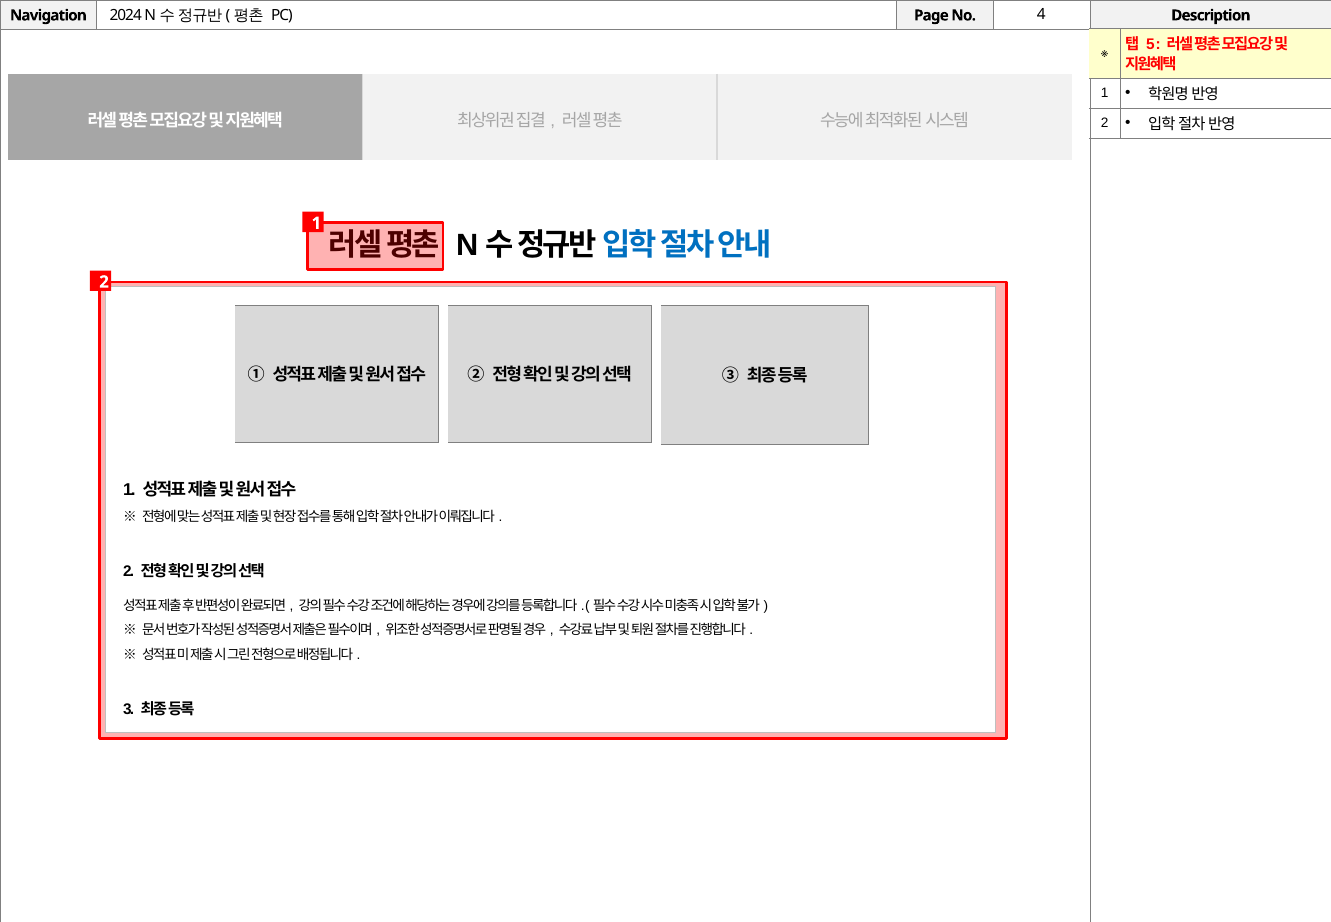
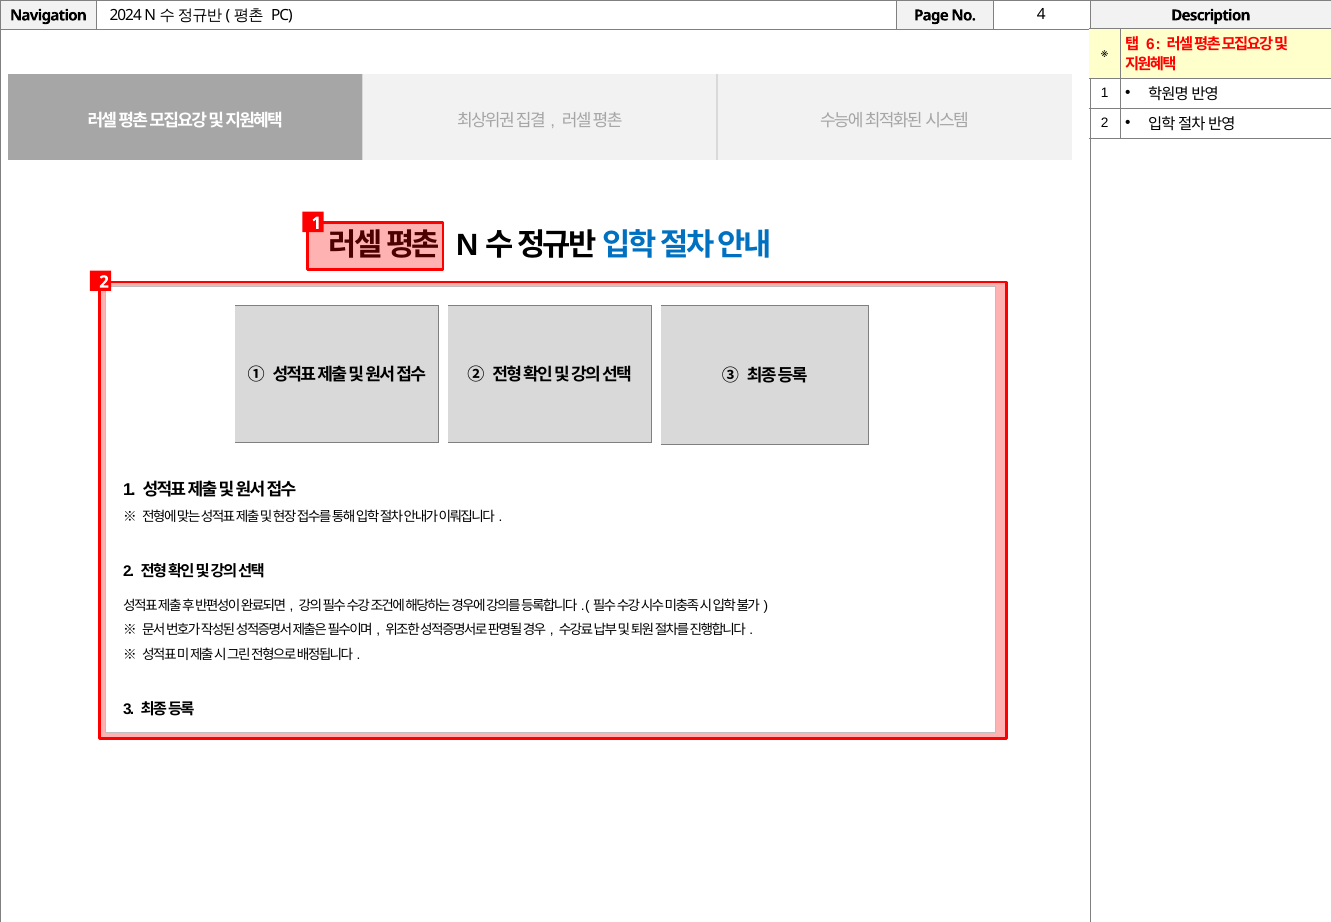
5: 5 -> 6
